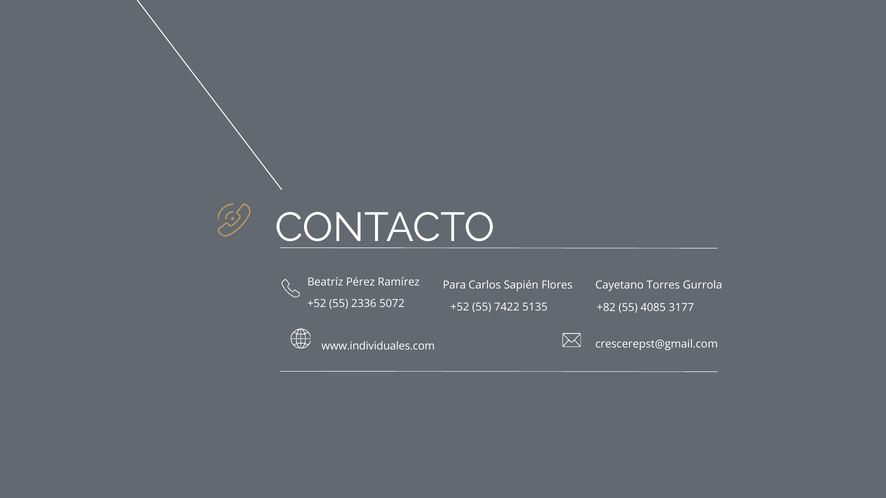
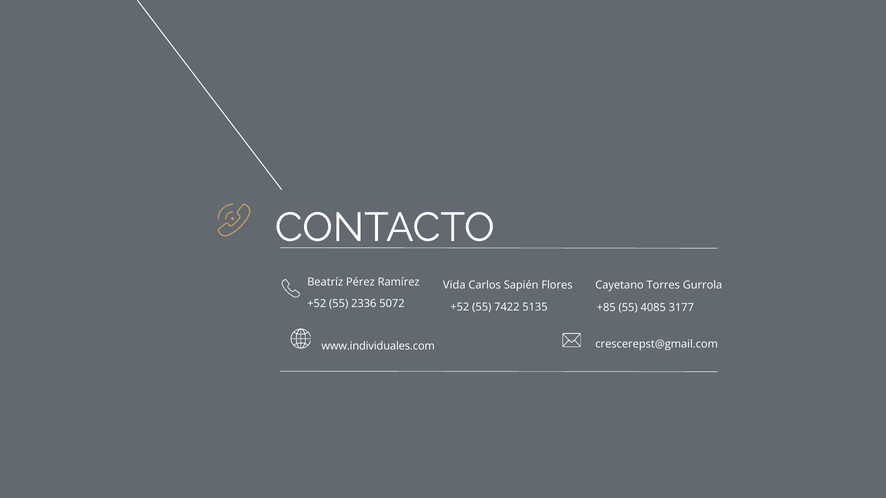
Para: Para -> Vida
+82: +82 -> +85
